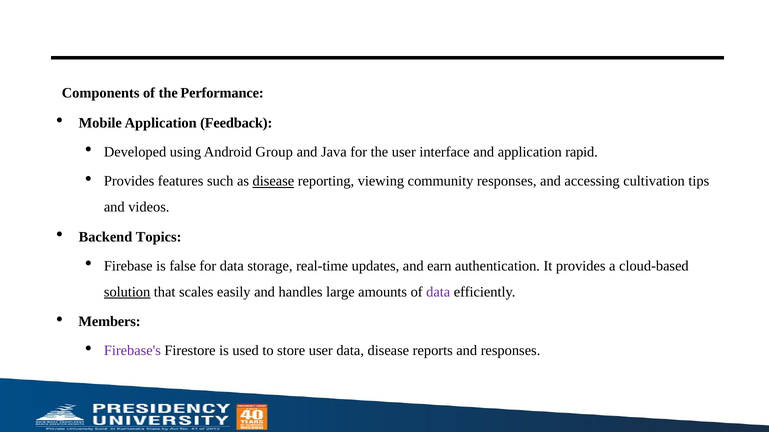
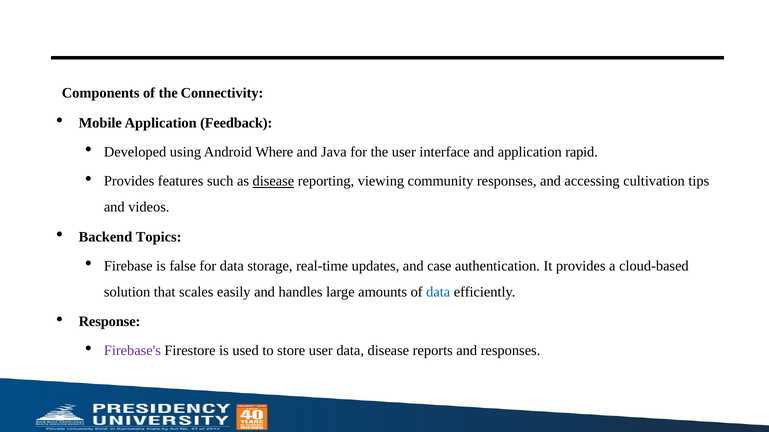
Performance: Performance -> Connectivity
Group: Group -> Where
earn: earn -> case
solution underline: present -> none
data at (438, 292) colour: purple -> blue
Members: Members -> Response
